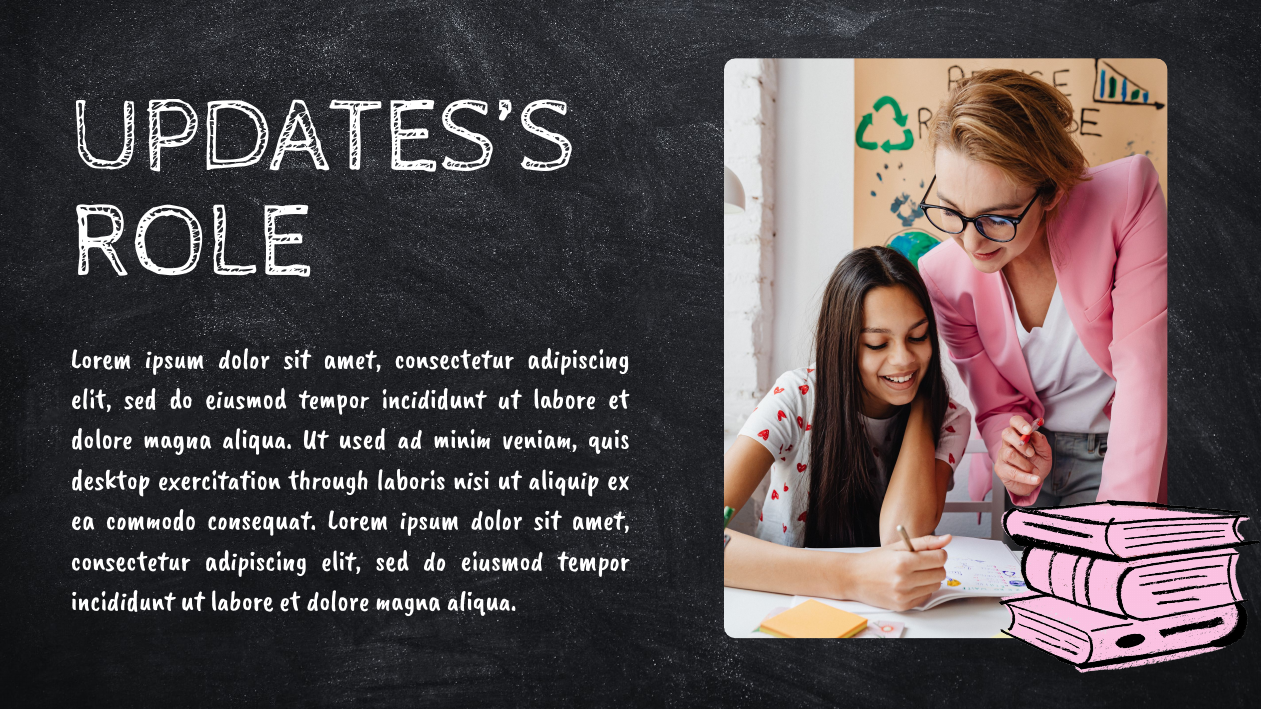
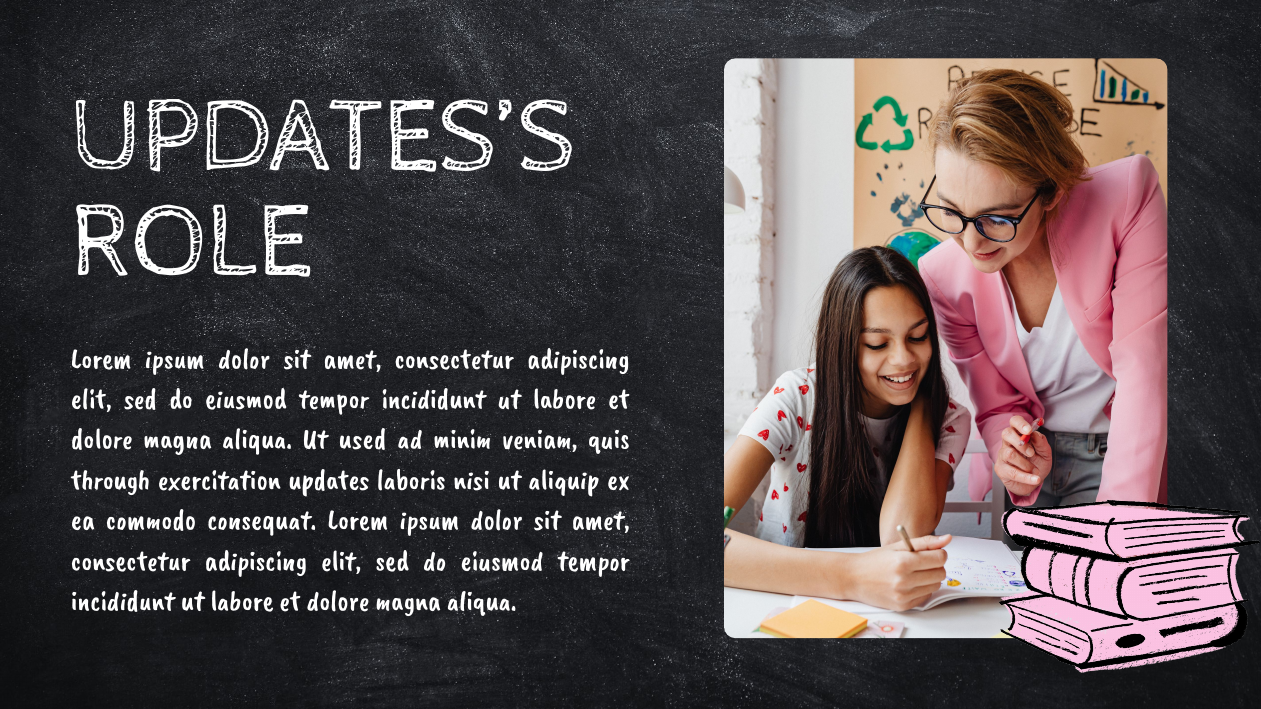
desktop: desktop -> through
through: through -> updates
